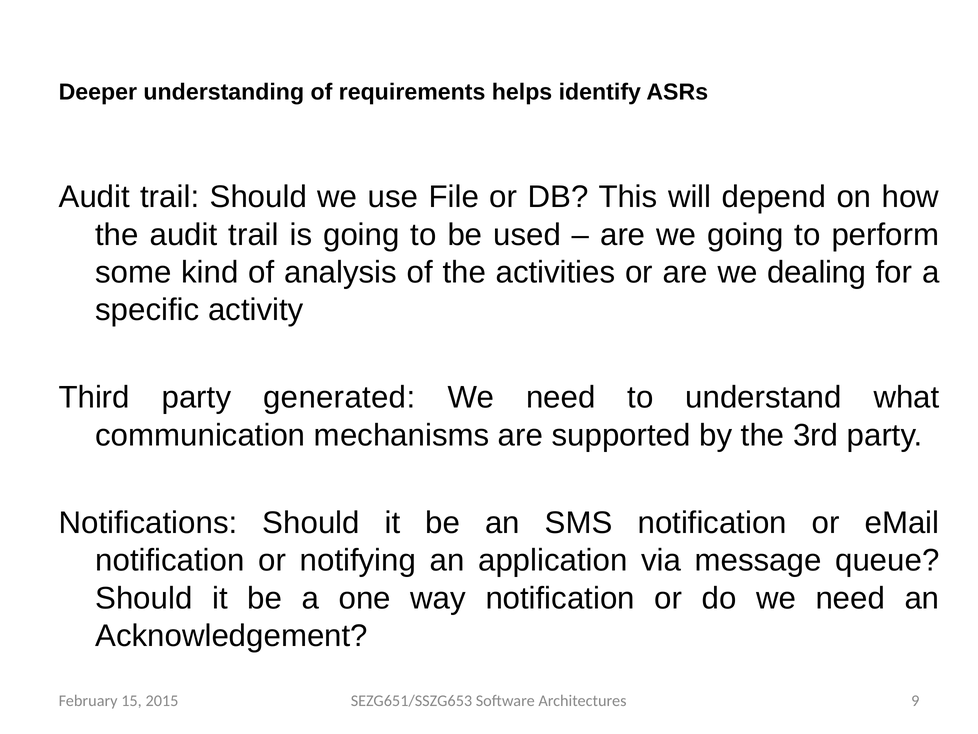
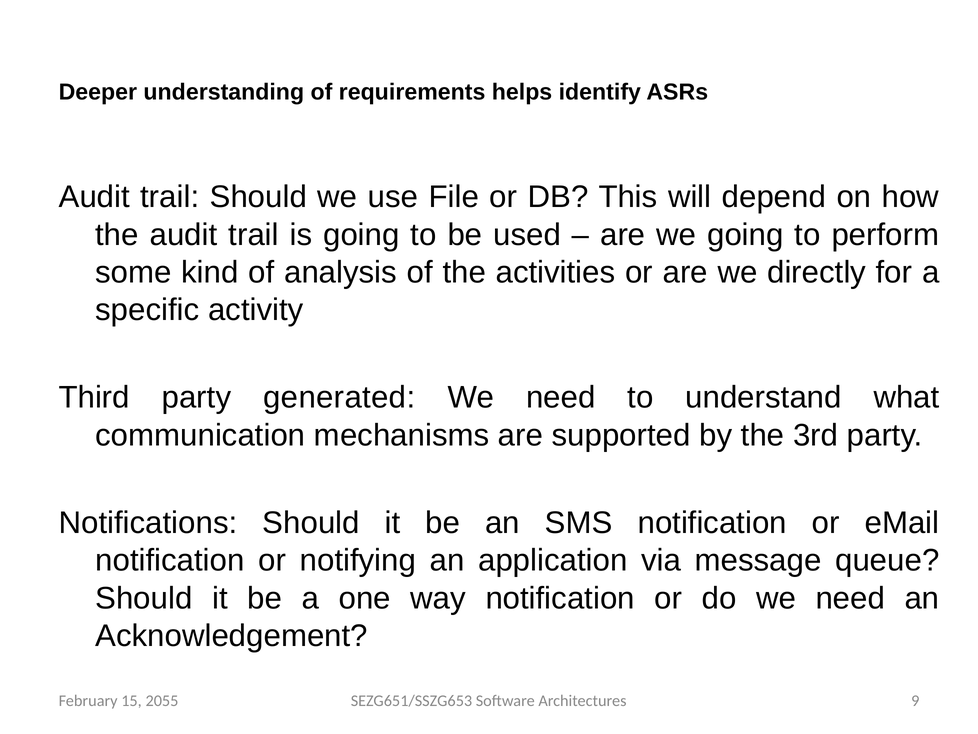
dealing: dealing -> directly
2015: 2015 -> 2055
